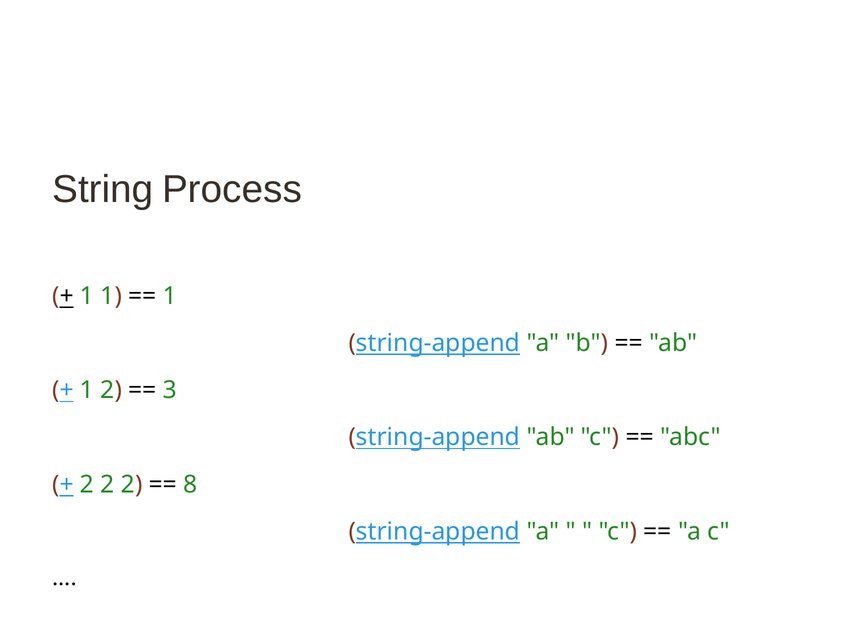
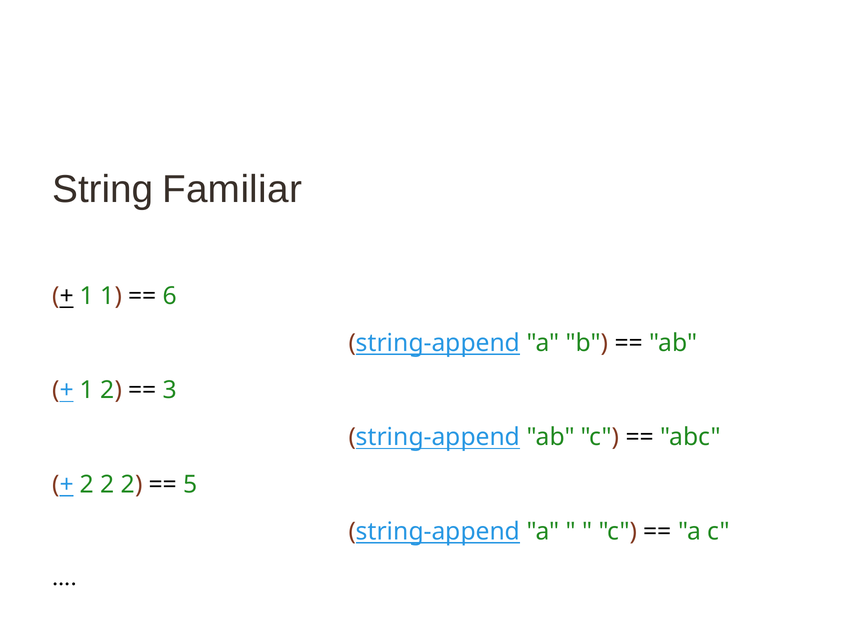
Process: Process -> Familiar
1 at (170, 296): 1 -> 6
8: 8 -> 5
